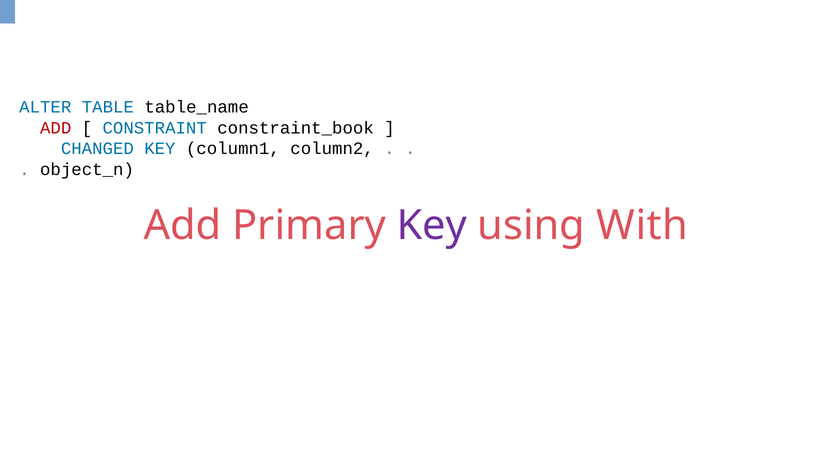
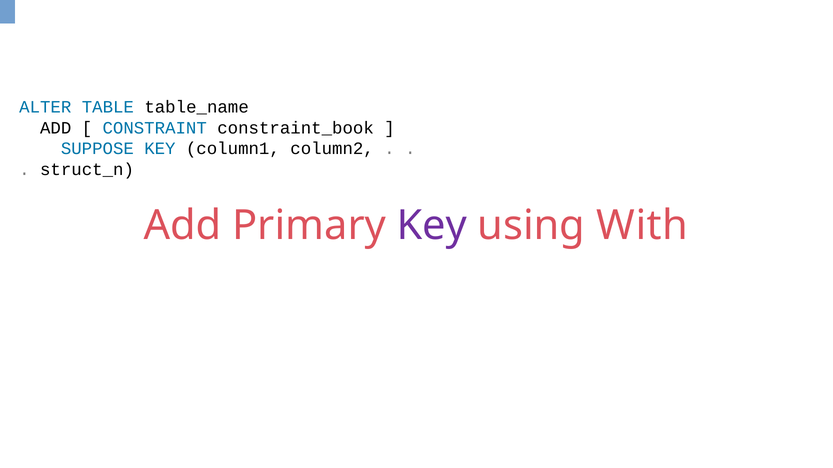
ADD at (56, 128) colour: red -> black
CHANGED: CHANGED -> SUPPOSE
object_n: object_n -> struct_n
